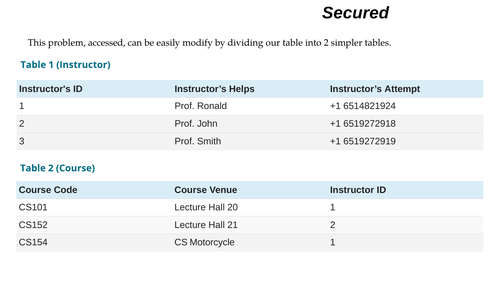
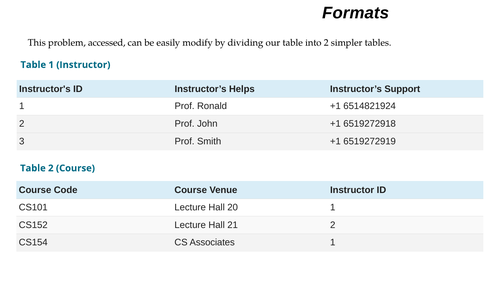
Secured: Secured -> Formats
Attempt: Attempt -> Support
Motorcycle: Motorcycle -> Associates
